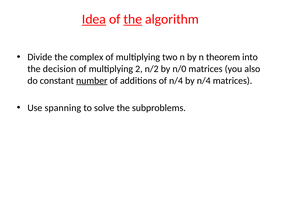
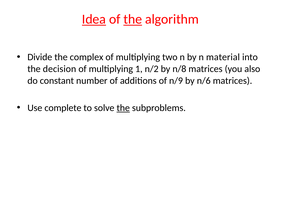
theorem: theorem -> material
2: 2 -> 1
n/0: n/0 -> n/8
number underline: present -> none
of n/4: n/4 -> n/9
by n/4: n/4 -> n/6
spanning: spanning -> complete
the at (123, 108) underline: none -> present
